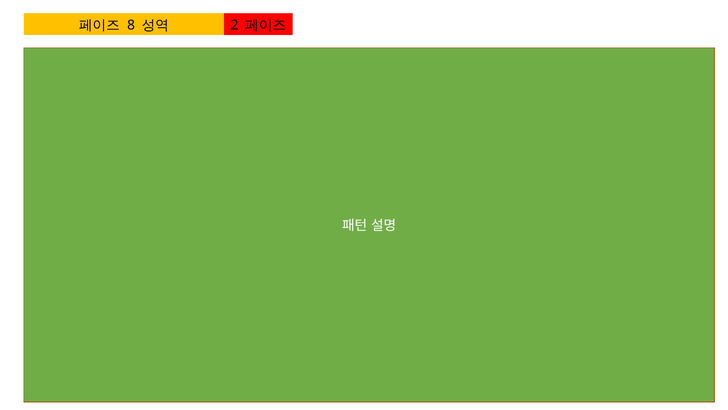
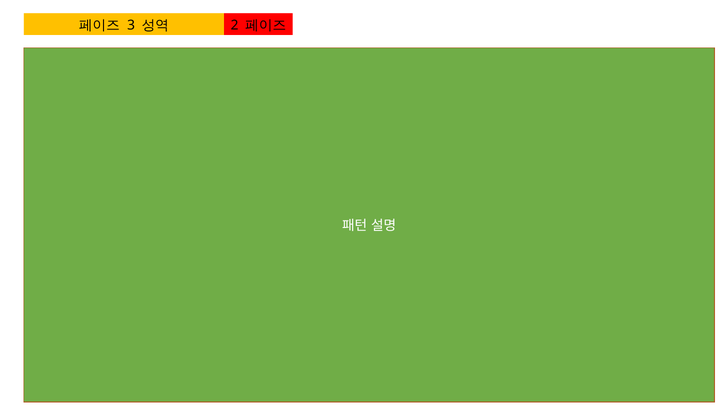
8: 8 -> 3
